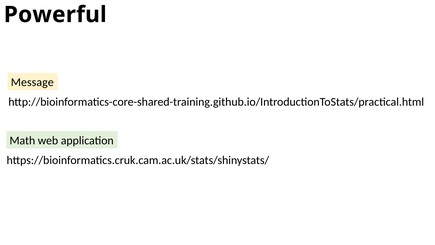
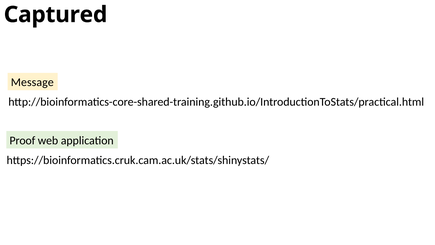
Powerful: Powerful -> Captured
Math: Math -> Proof
